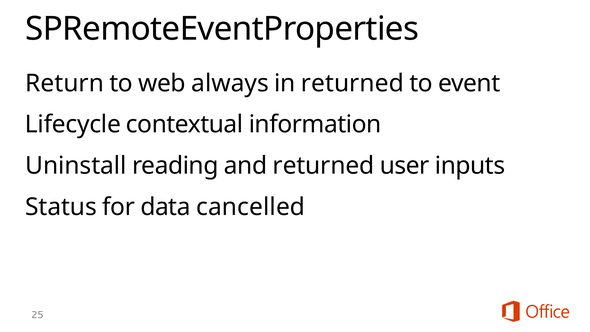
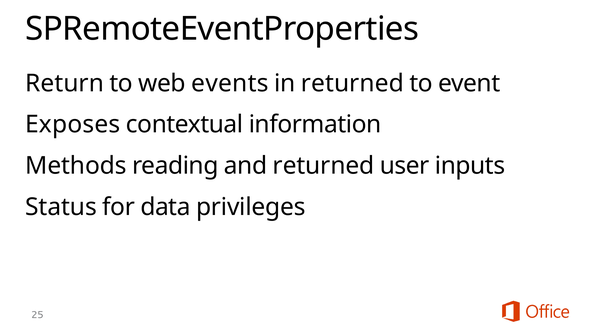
always: always -> events
Lifecycle: Lifecycle -> Exposes
Uninstall: Uninstall -> Methods
cancelled: cancelled -> privileges
